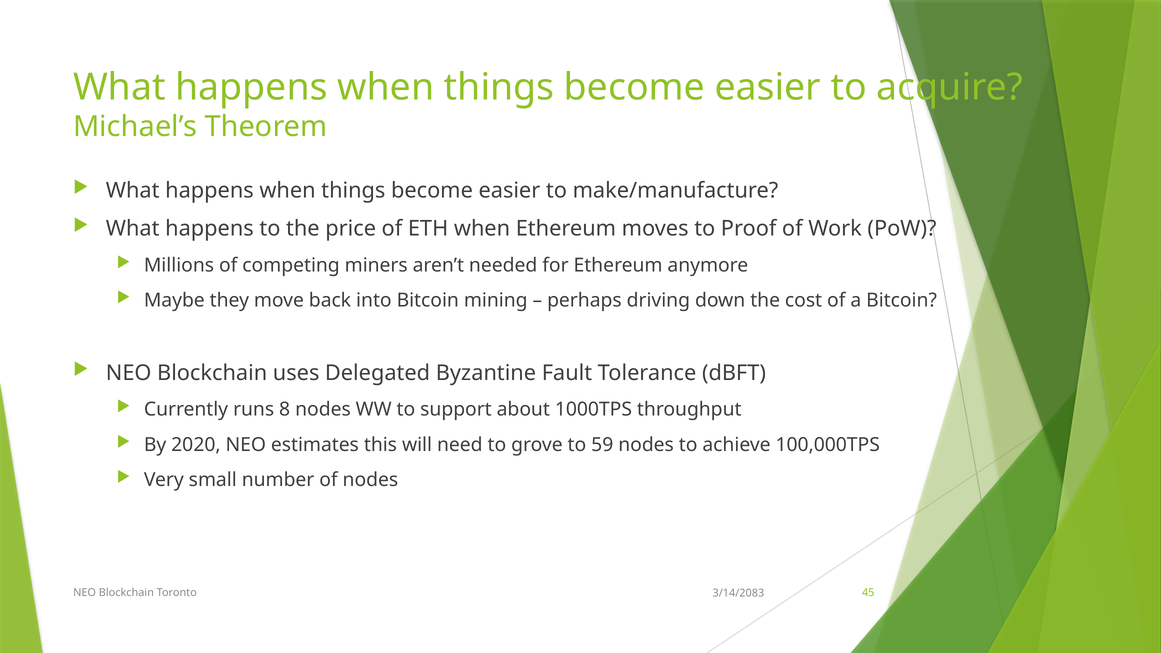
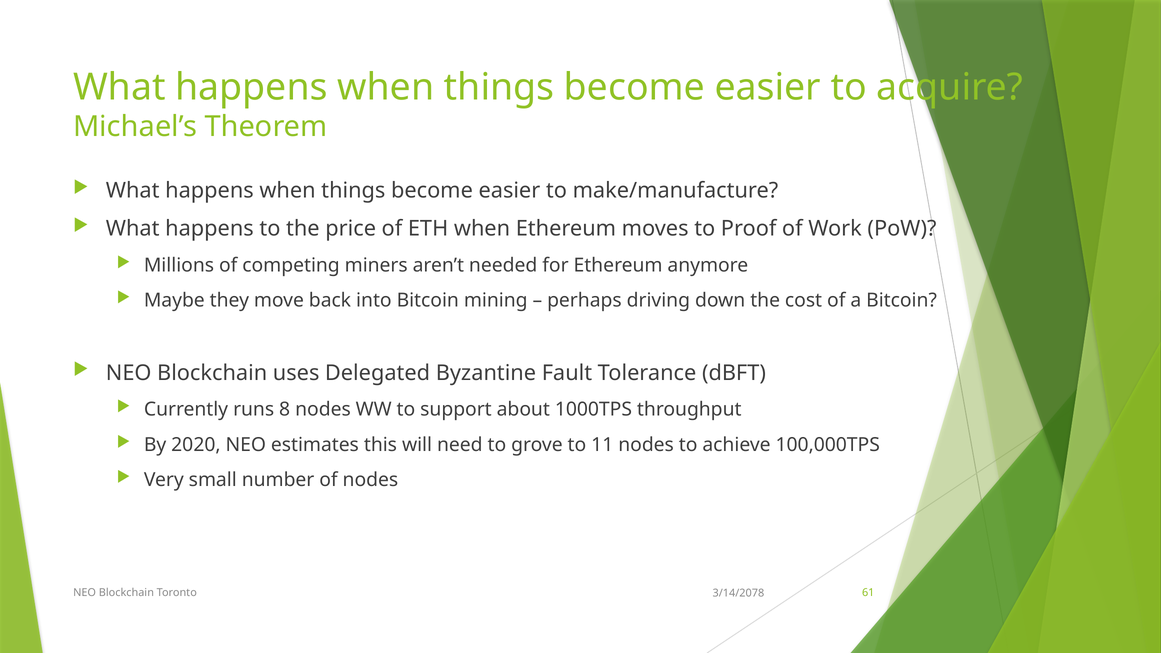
59: 59 -> 11
45: 45 -> 61
3/14/2083: 3/14/2083 -> 3/14/2078
